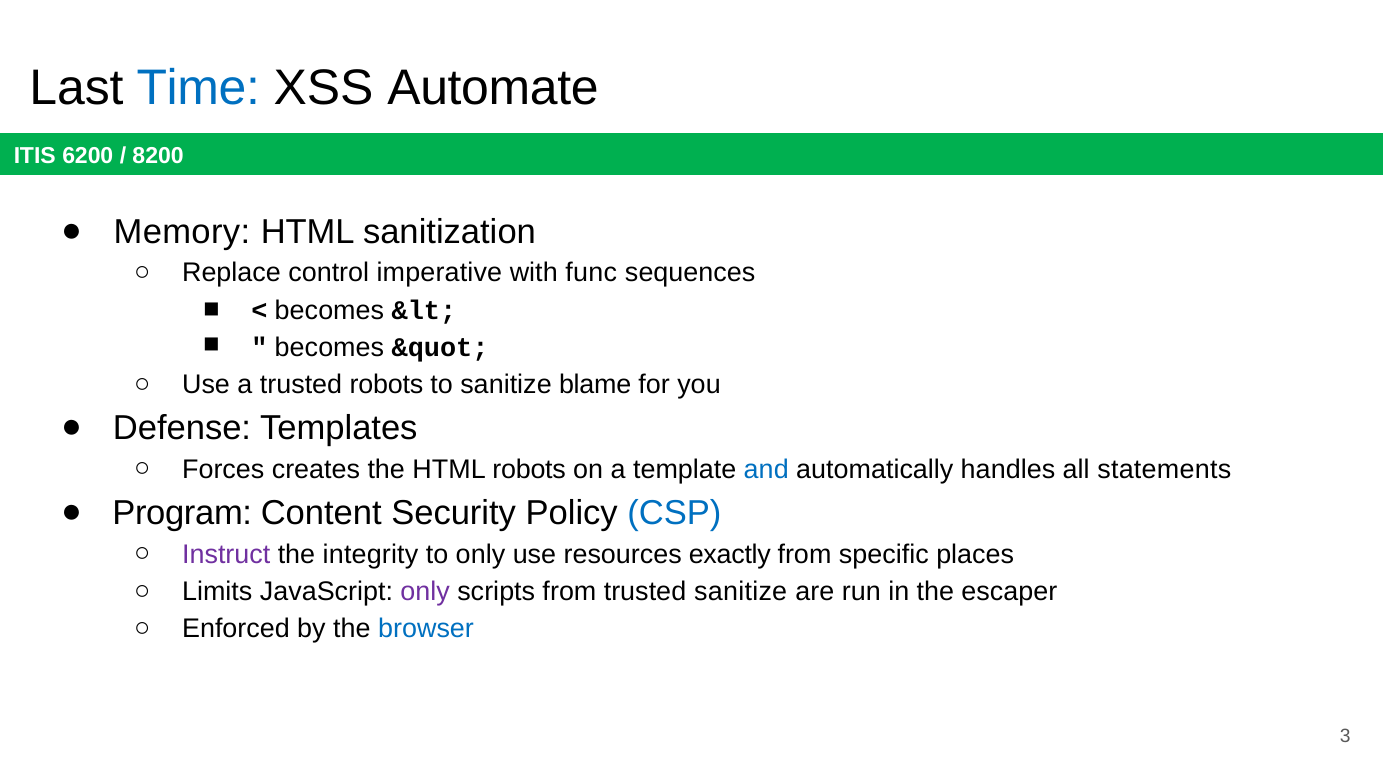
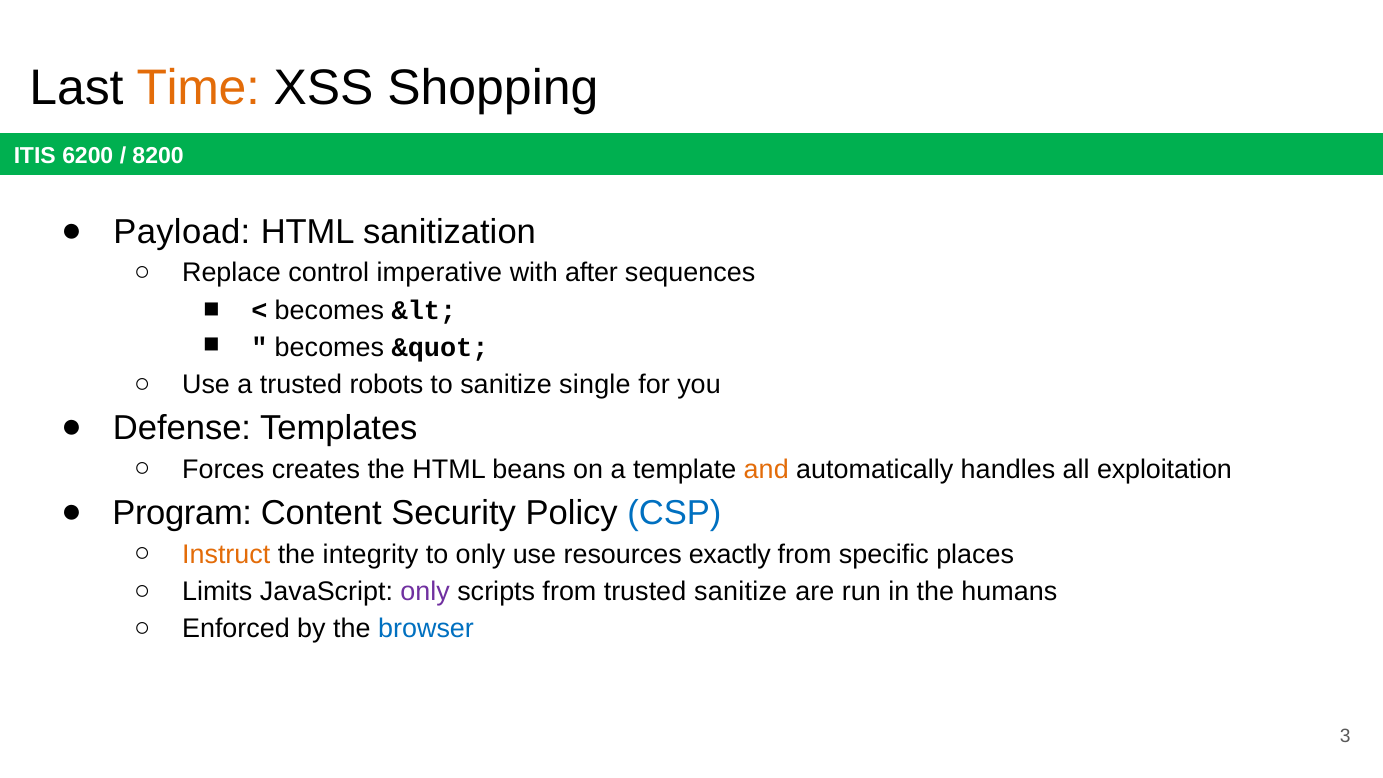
Time colour: blue -> orange
Automate: Automate -> Shopping
Memory: Memory -> Payload
func: func -> after
blame: blame -> single
HTML robots: robots -> beans
and colour: blue -> orange
statements: statements -> exploitation
Instruct colour: purple -> orange
escaper: escaper -> humans
